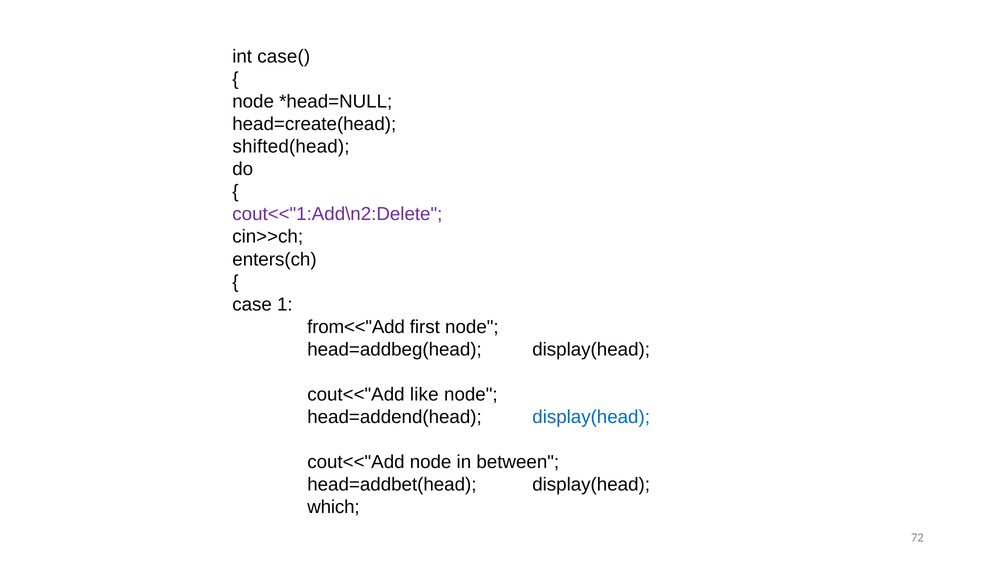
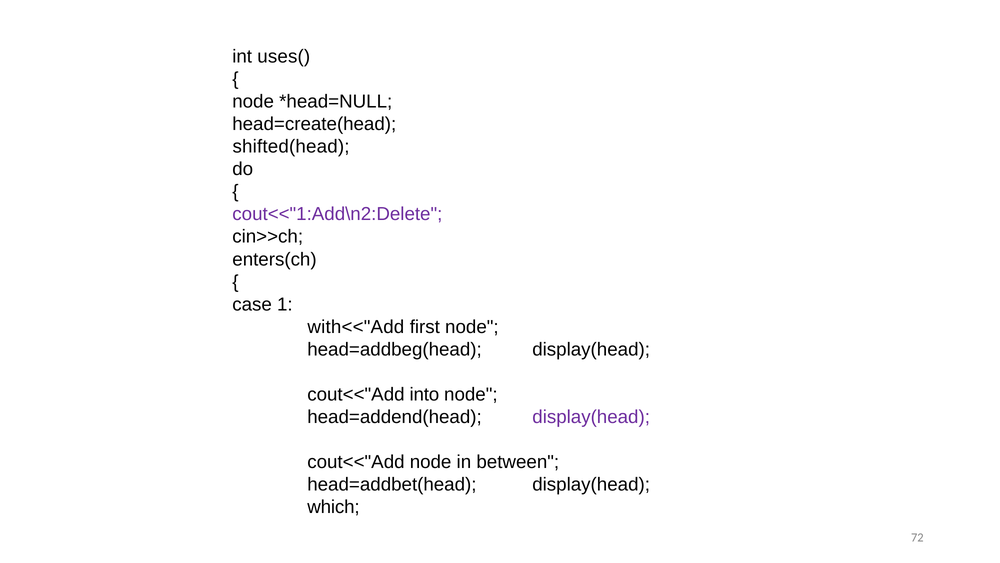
case(: case( -> uses(
from<<"Add: from<<"Add -> with<<"Add
like: like -> into
display(head at (591, 417) colour: blue -> purple
